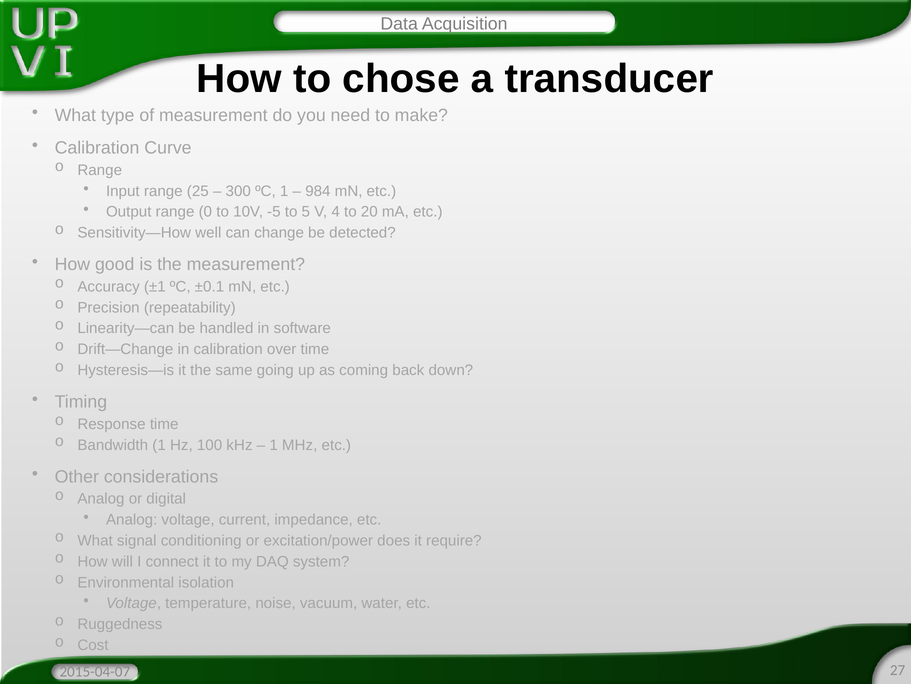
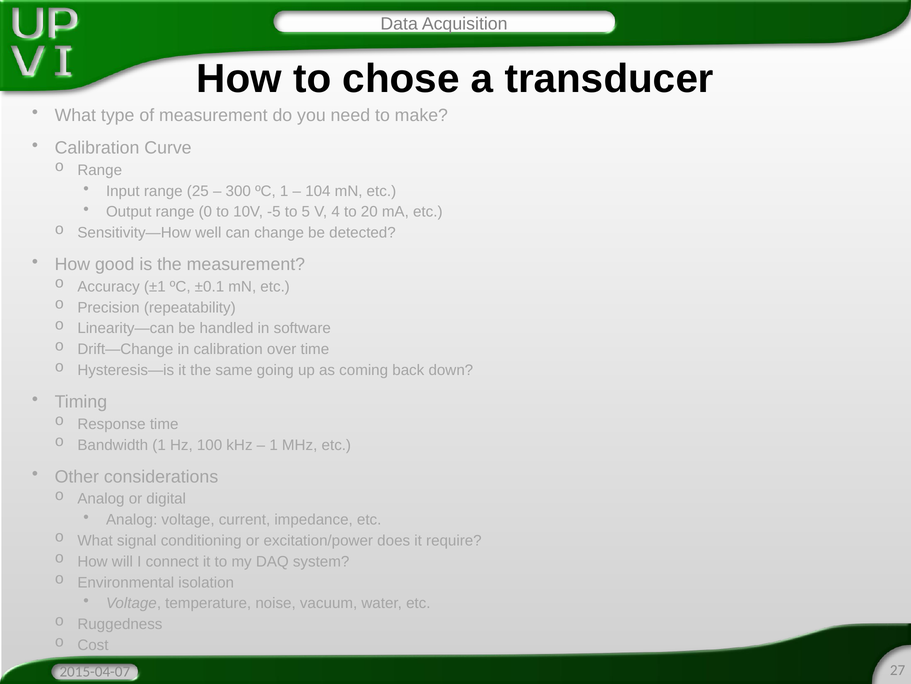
984: 984 -> 104
